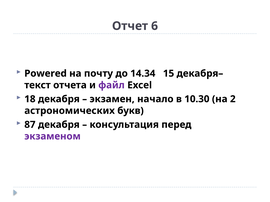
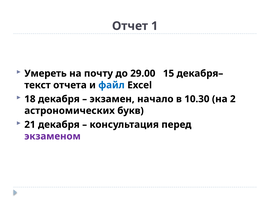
6: 6 -> 1
Powered: Powered -> Умереть
14.34: 14.34 -> 29.00
файл colour: purple -> blue
87: 87 -> 21
